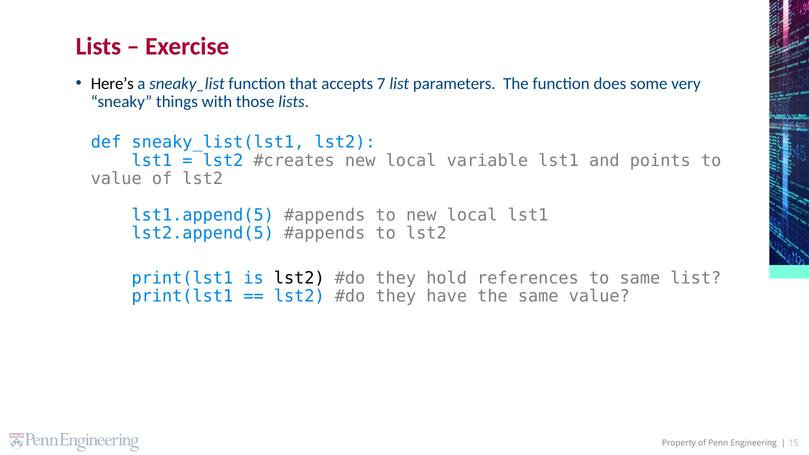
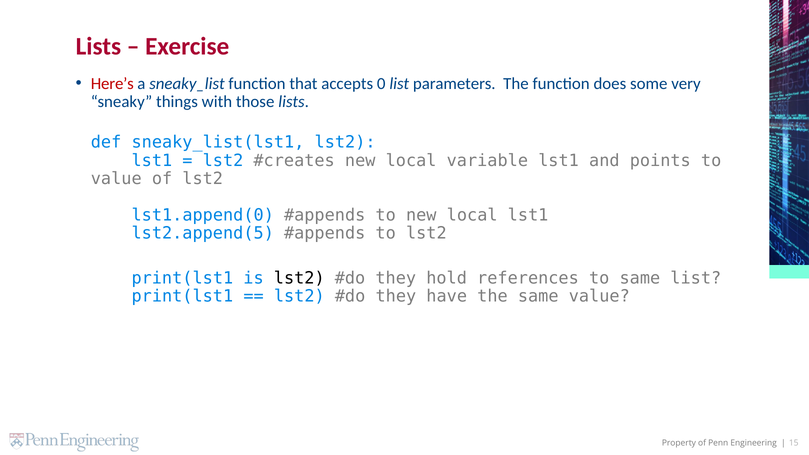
Here’s colour: black -> red
7: 7 -> 0
lst1.append(5: lst1.append(5 -> lst1.append(0
